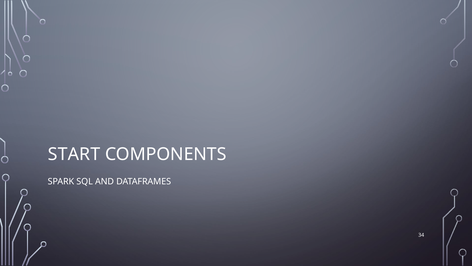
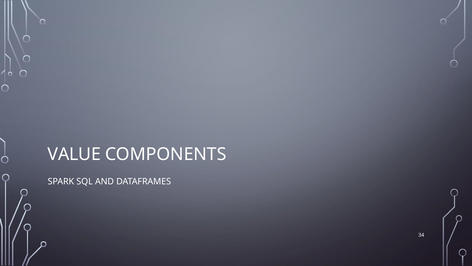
START: START -> VALUE
